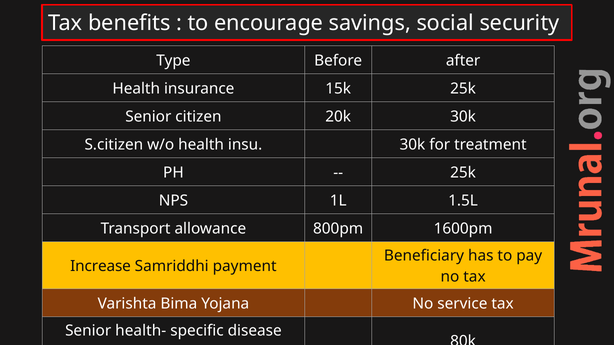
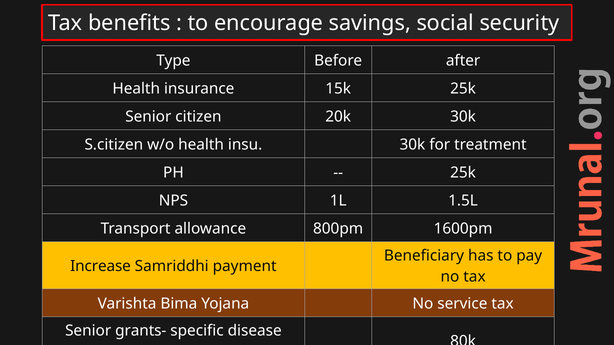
health-: health- -> grants-
